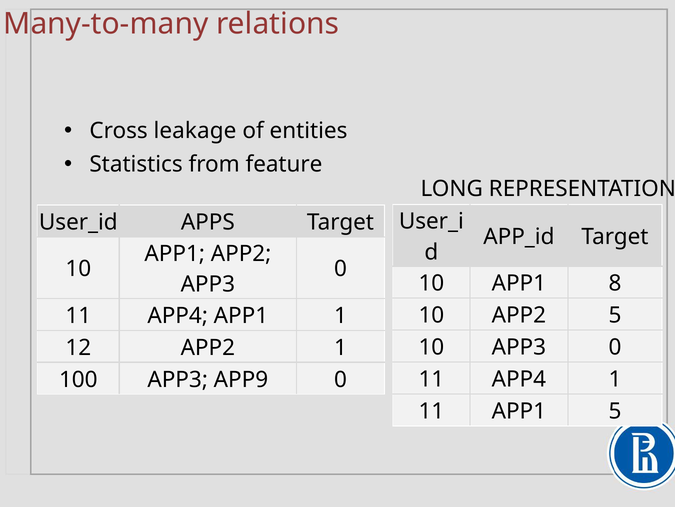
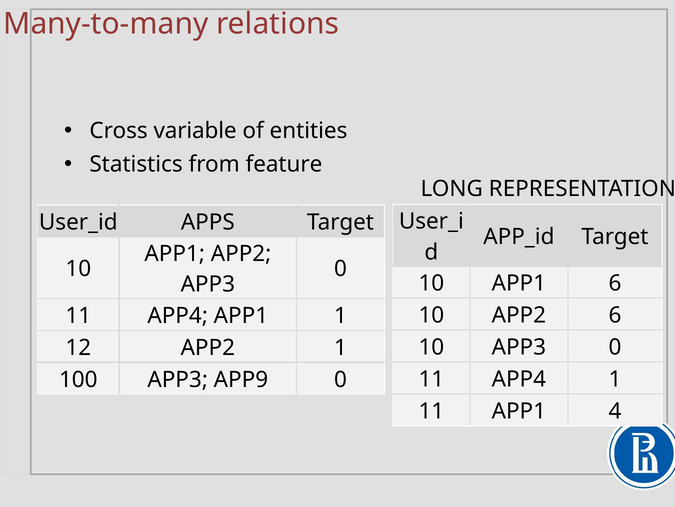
leakage: leakage -> variable
APP1 8: 8 -> 6
APP2 5: 5 -> 6
APP1 5: 5 -> 4
